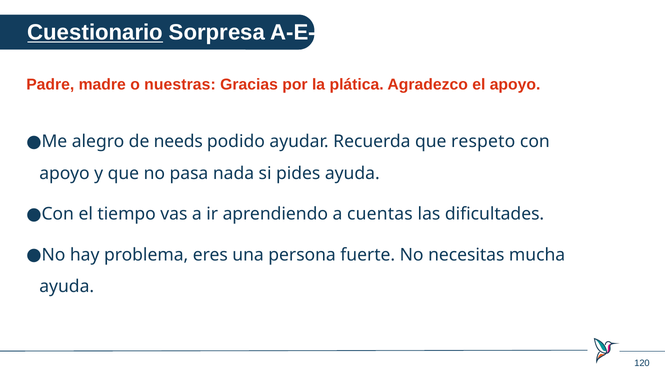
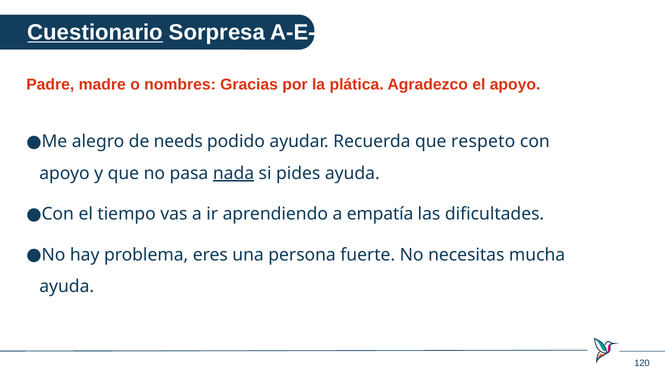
nuestras: nuestras -> nombres
nada underline: none -> present
cuentas: cuentas -> empatía
